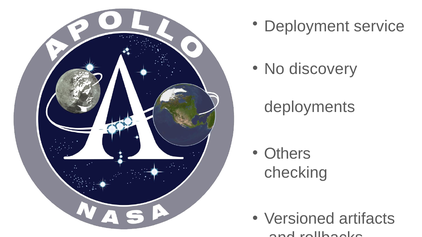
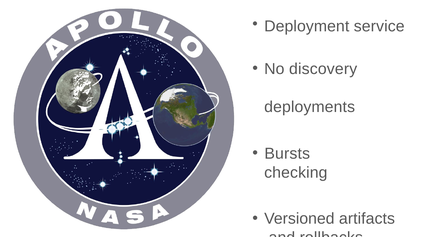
Others: Others -> Bursts
